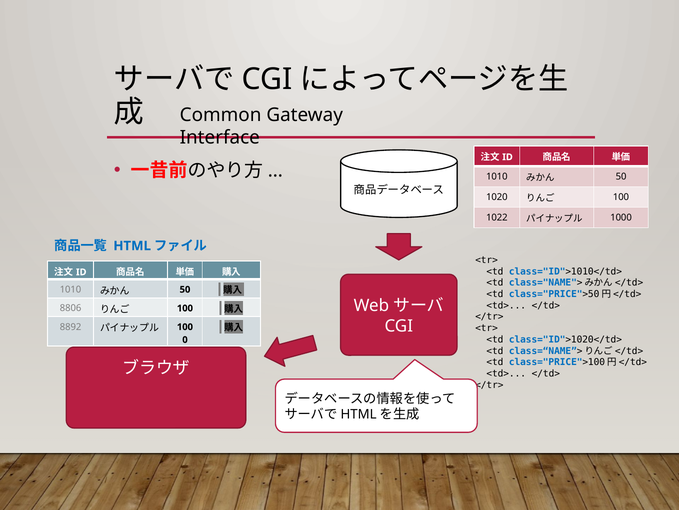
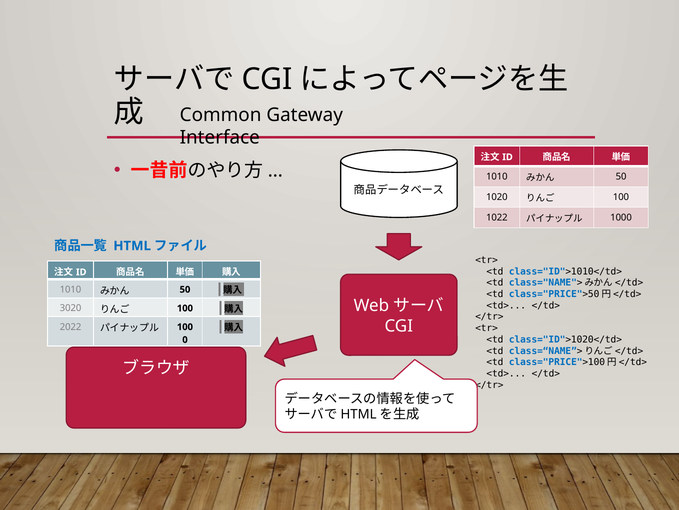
8806: 8806 -> 3020
8892: 8892 -> 2022
